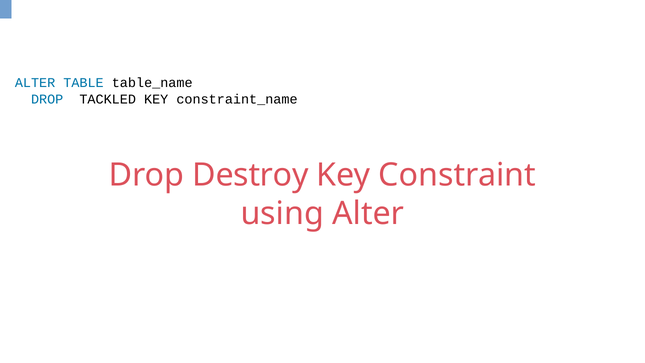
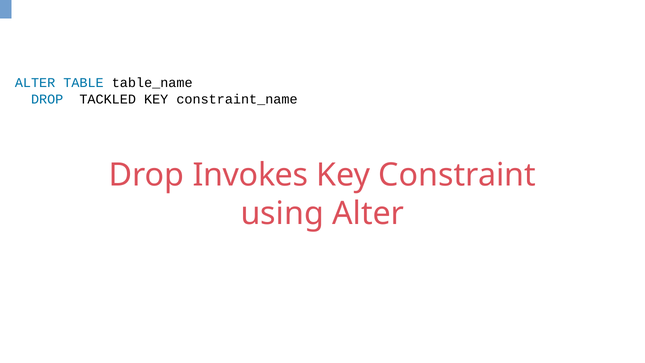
Destroy: Destroy -> Invokes
